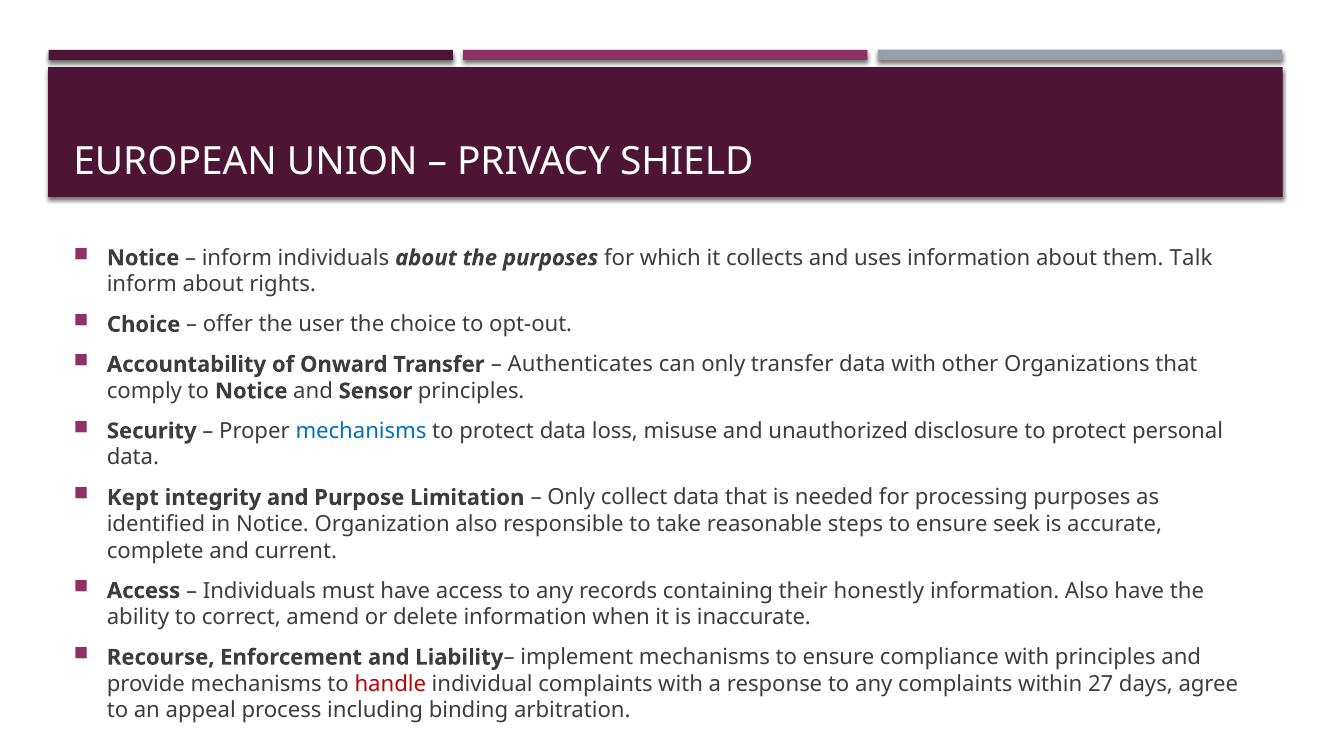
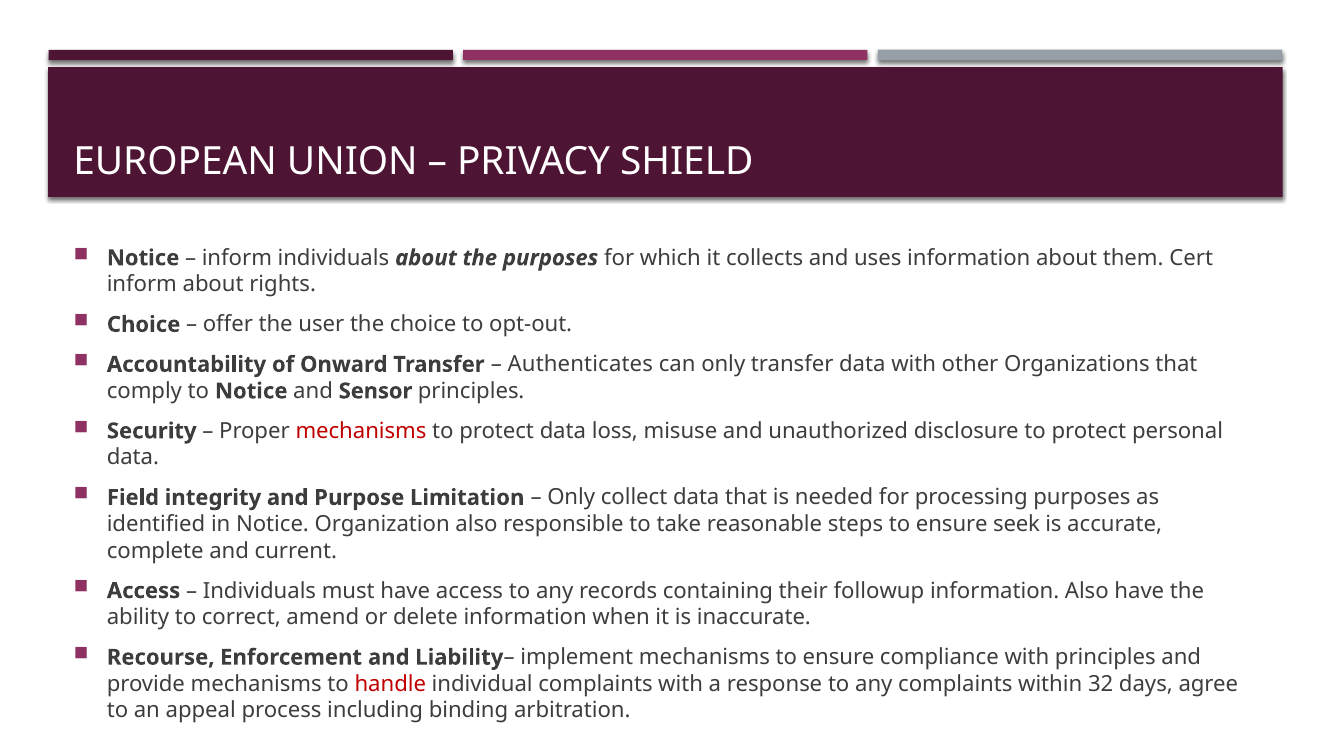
Talk: Talk -> Cert
mechanisms at (361, 431) colour: blue -> red
Kept: Kept -> Field
honestly: honestly -> followup
27: 27 -> 32
